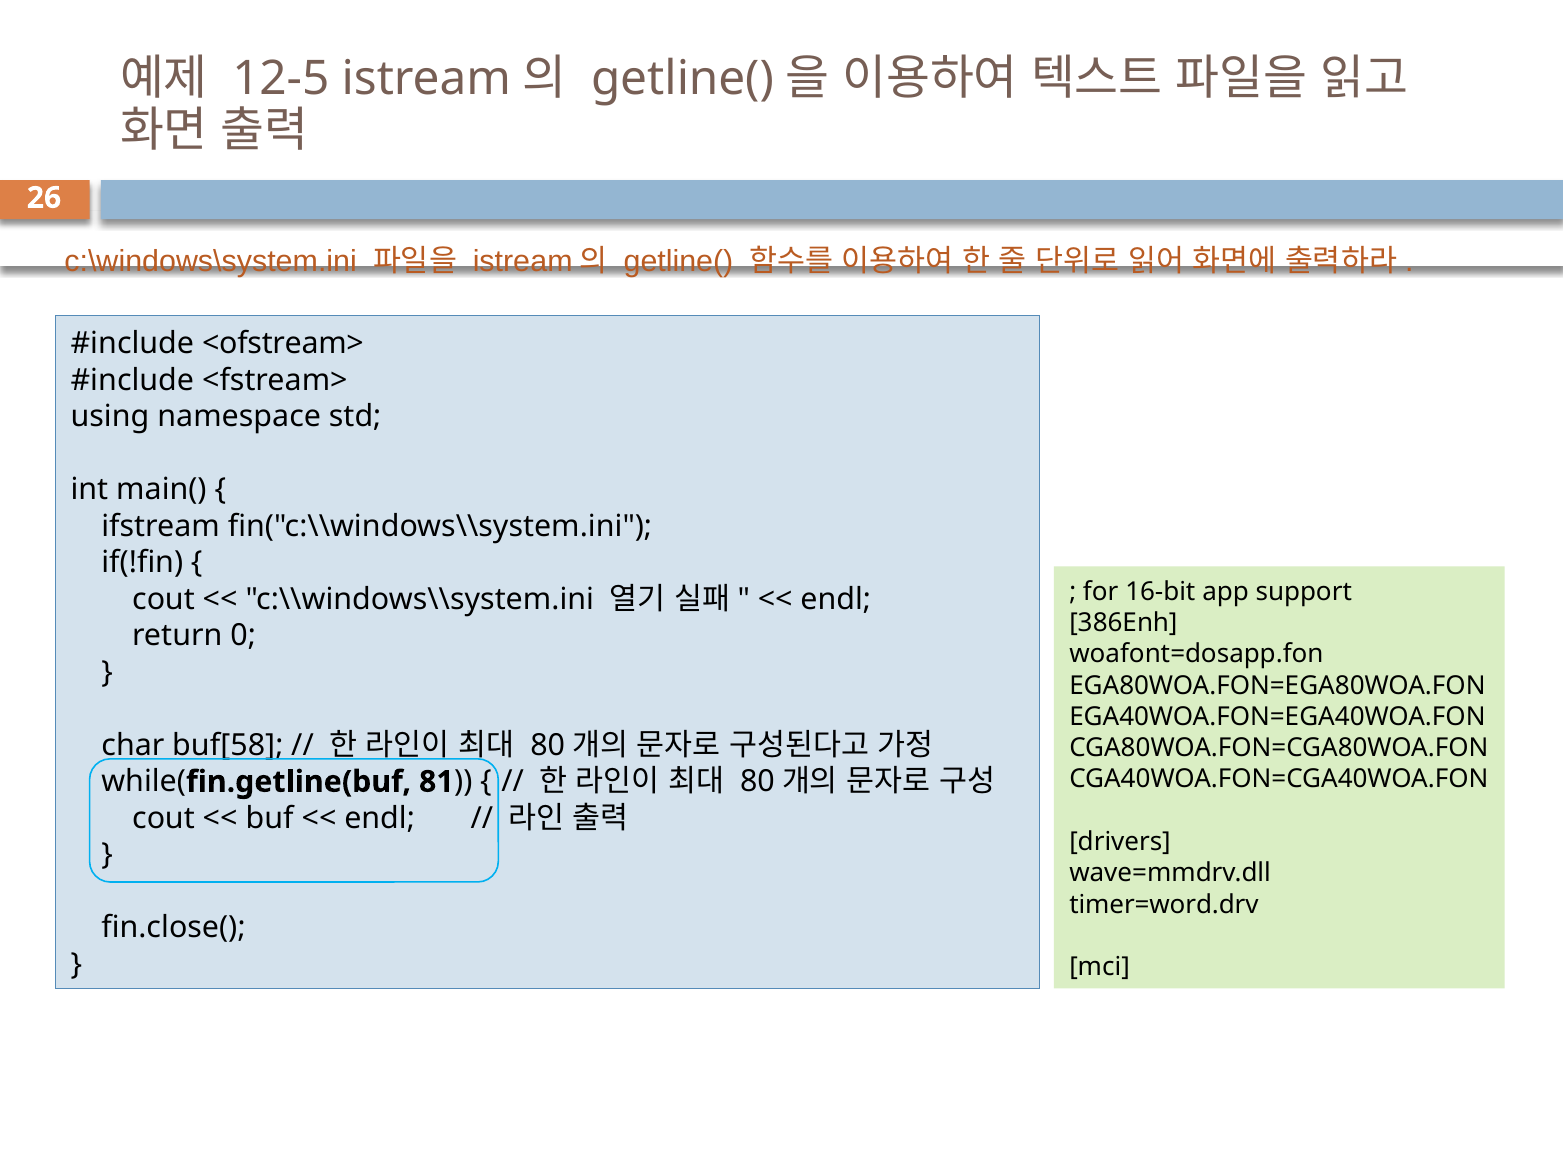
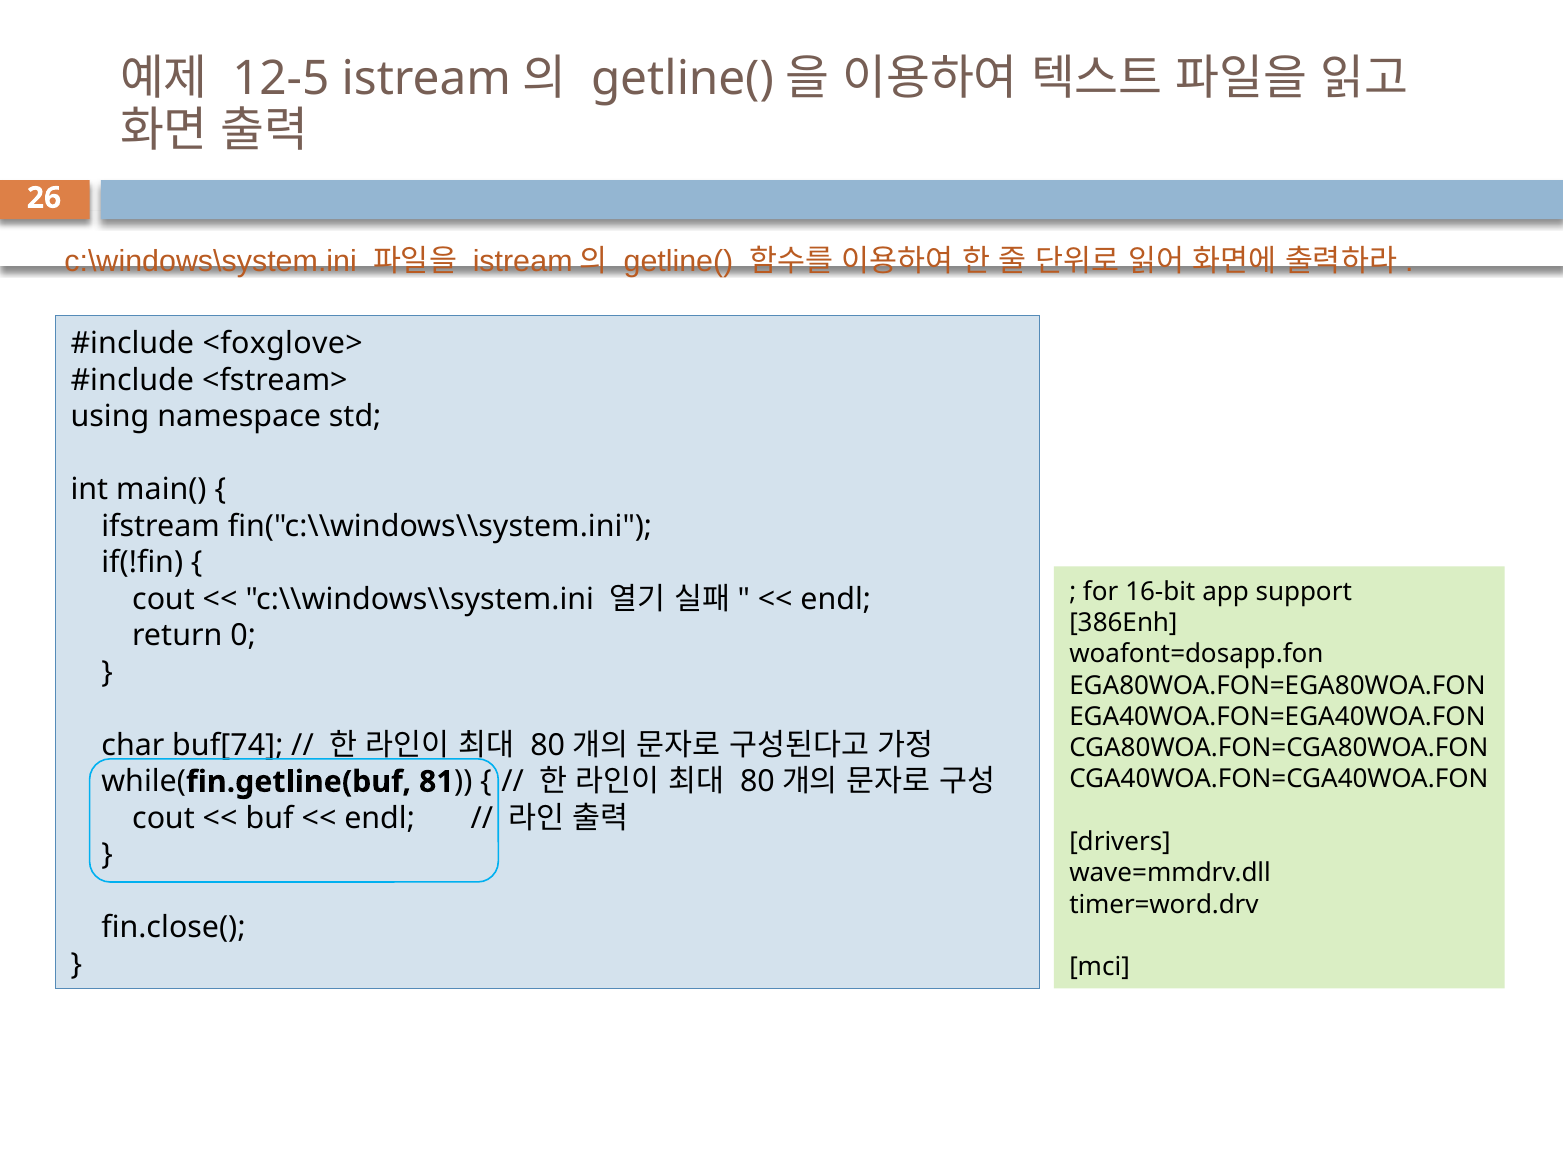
<ofstream>: <ofstream> -> <foxglove>
buf[58: buf[58 -> buf[74
